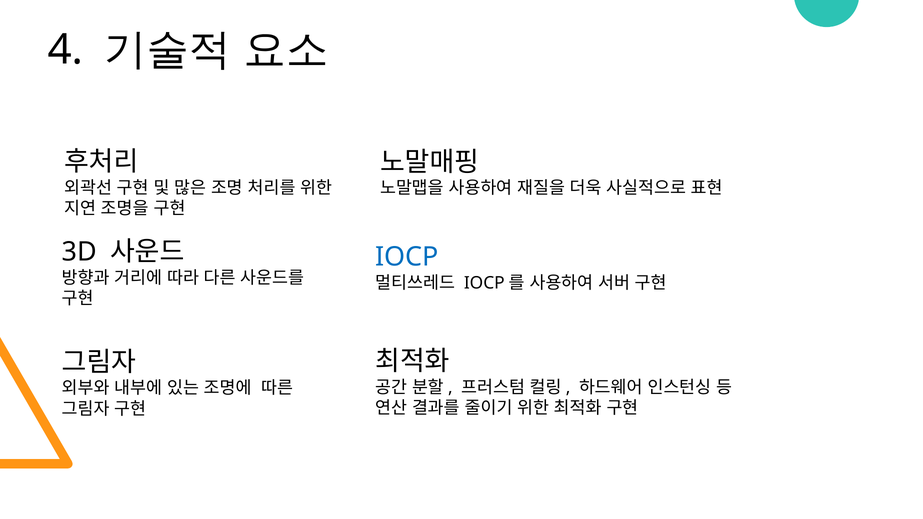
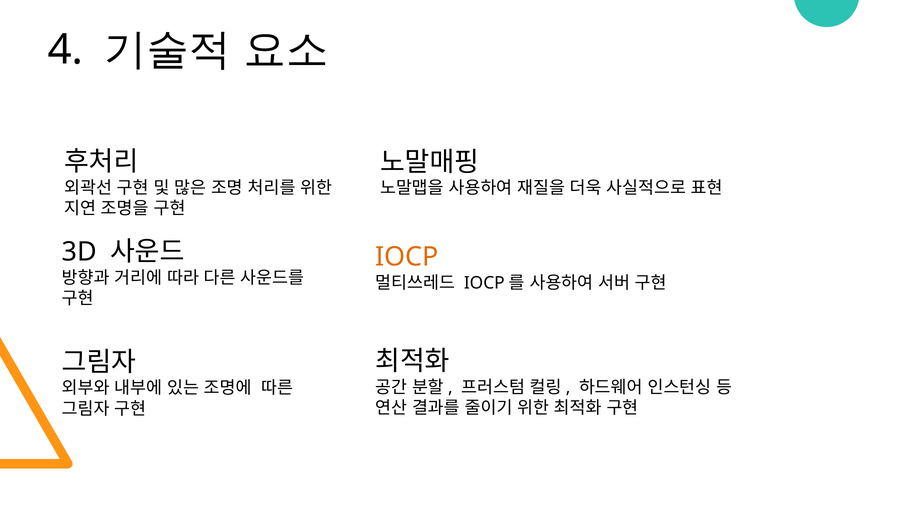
IOCP colour: blue -> orange
